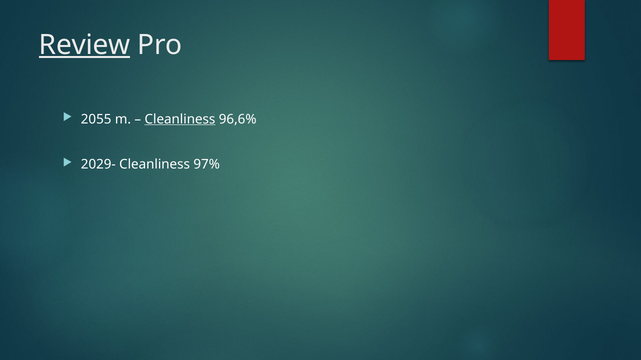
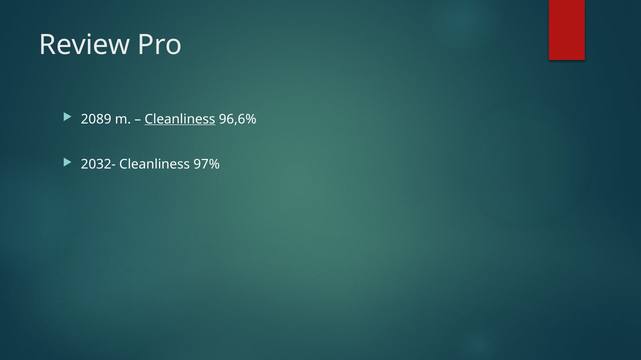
Review underline: present -> none
2055: 2055 -> 2089
2029-: 2029- -> 2032-
